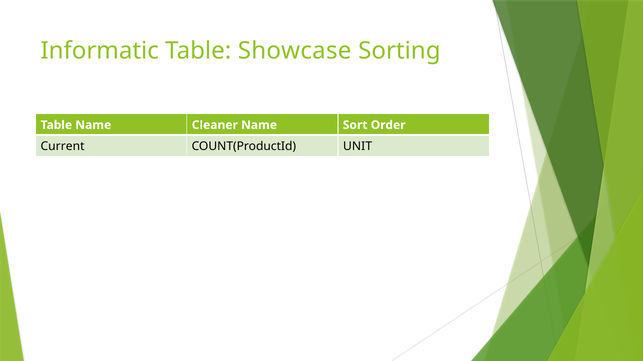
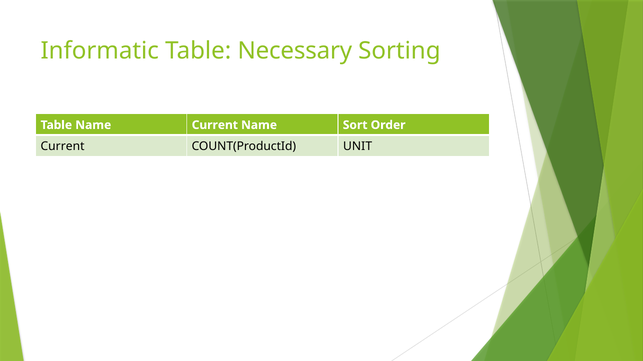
Showcase: Showcase -> Necessary
Name Cleaner: Cleaner -> Current
